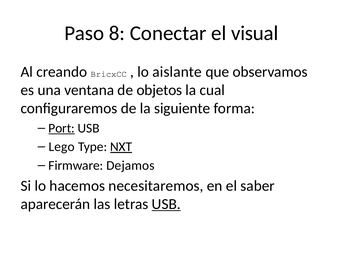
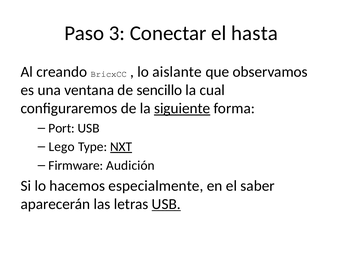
8: 8 -> 3
visual: visual -> hasta
objetos: objetos -> sencillo
siguiente underline: none -> present
Port underline: present -> none
Dejamos: Dejamos -> Audición
necesitaremos: necesitaremos -> especialmente
